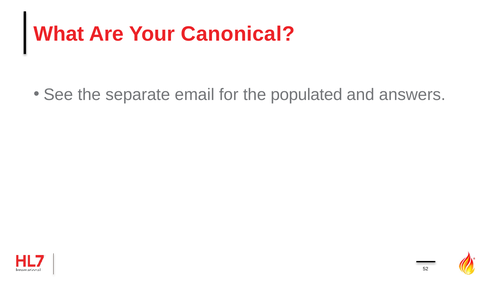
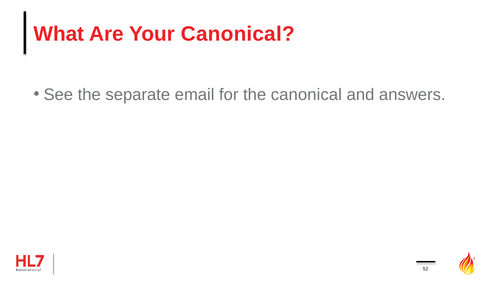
the populated: populated -> canonical
